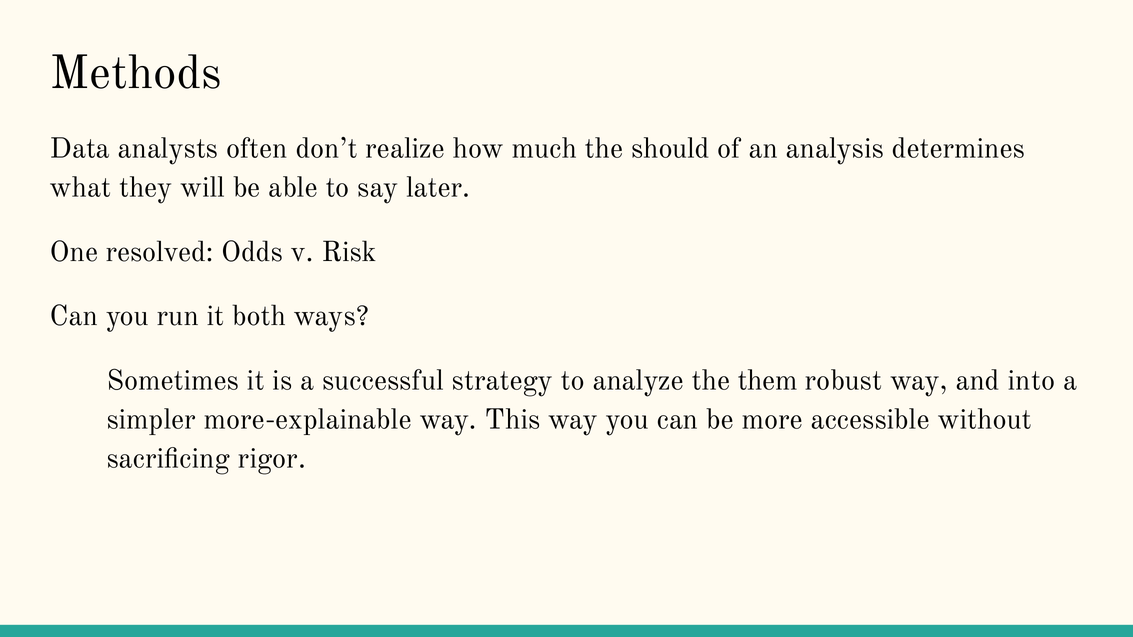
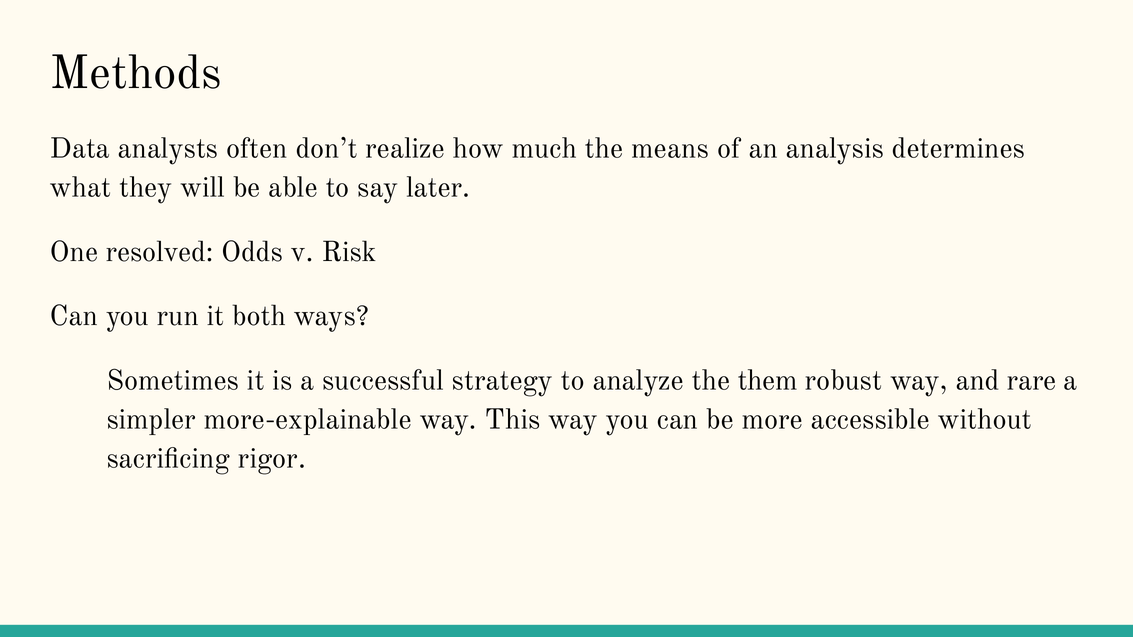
should: should -> means
into: into -> rare
